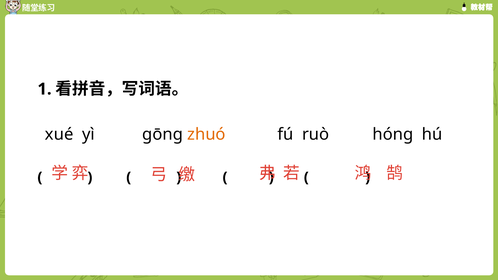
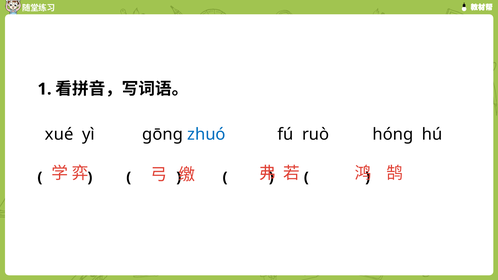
zhuó colour: orange -> blue
